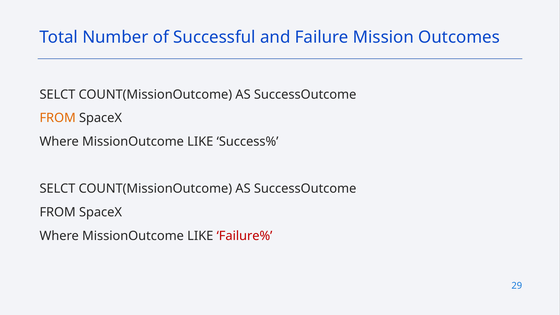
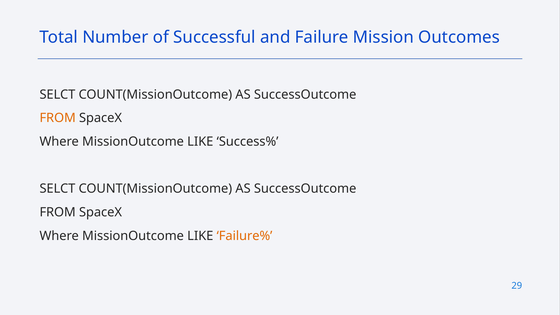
Failure% colour: red -> orange
